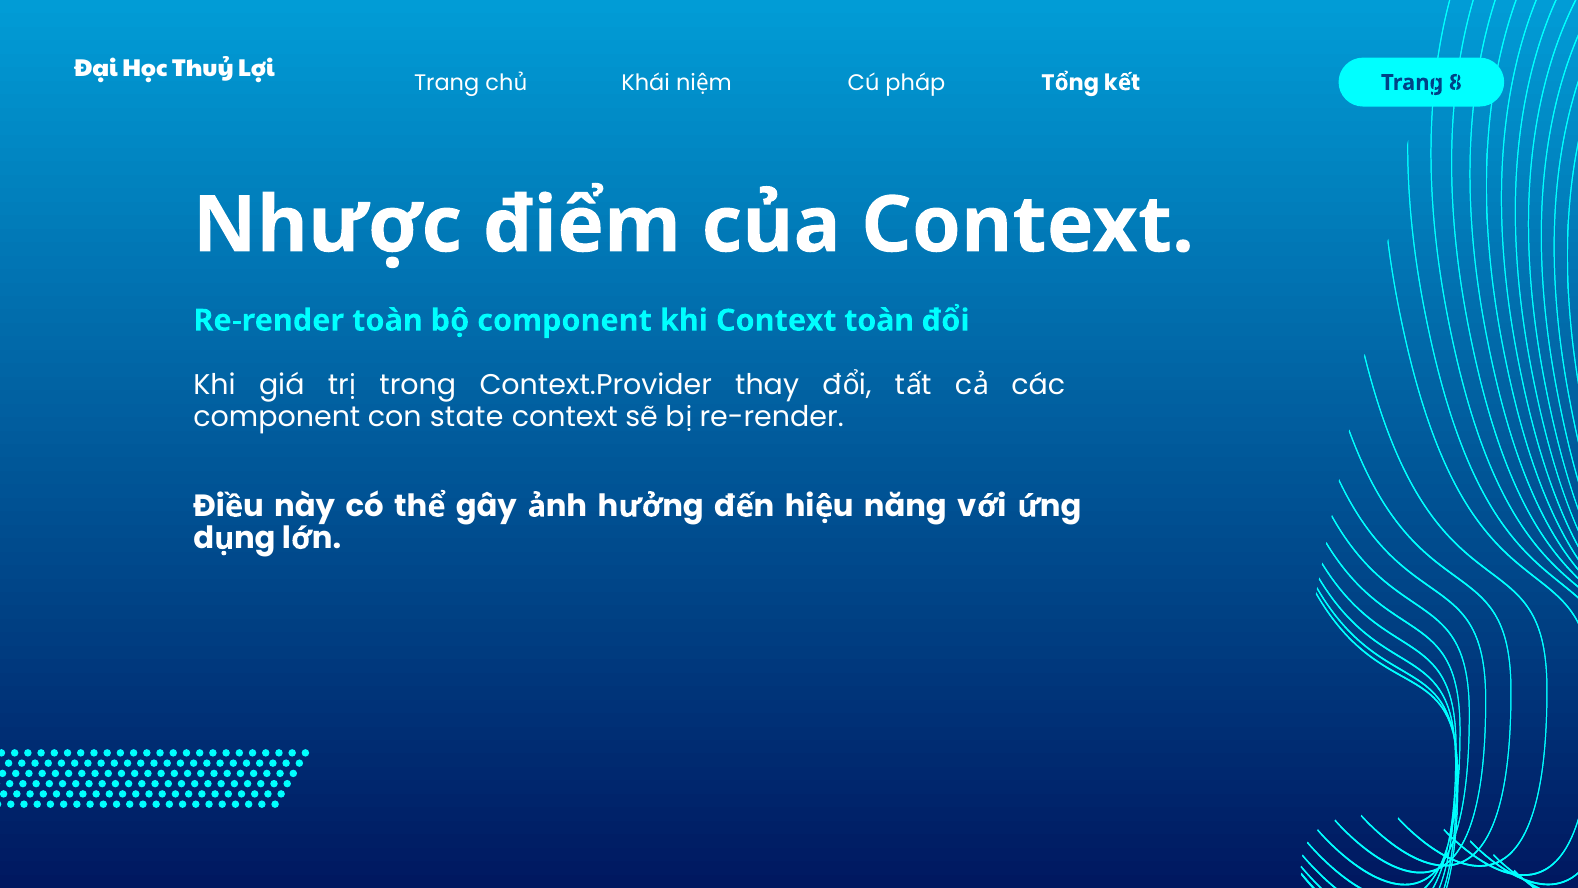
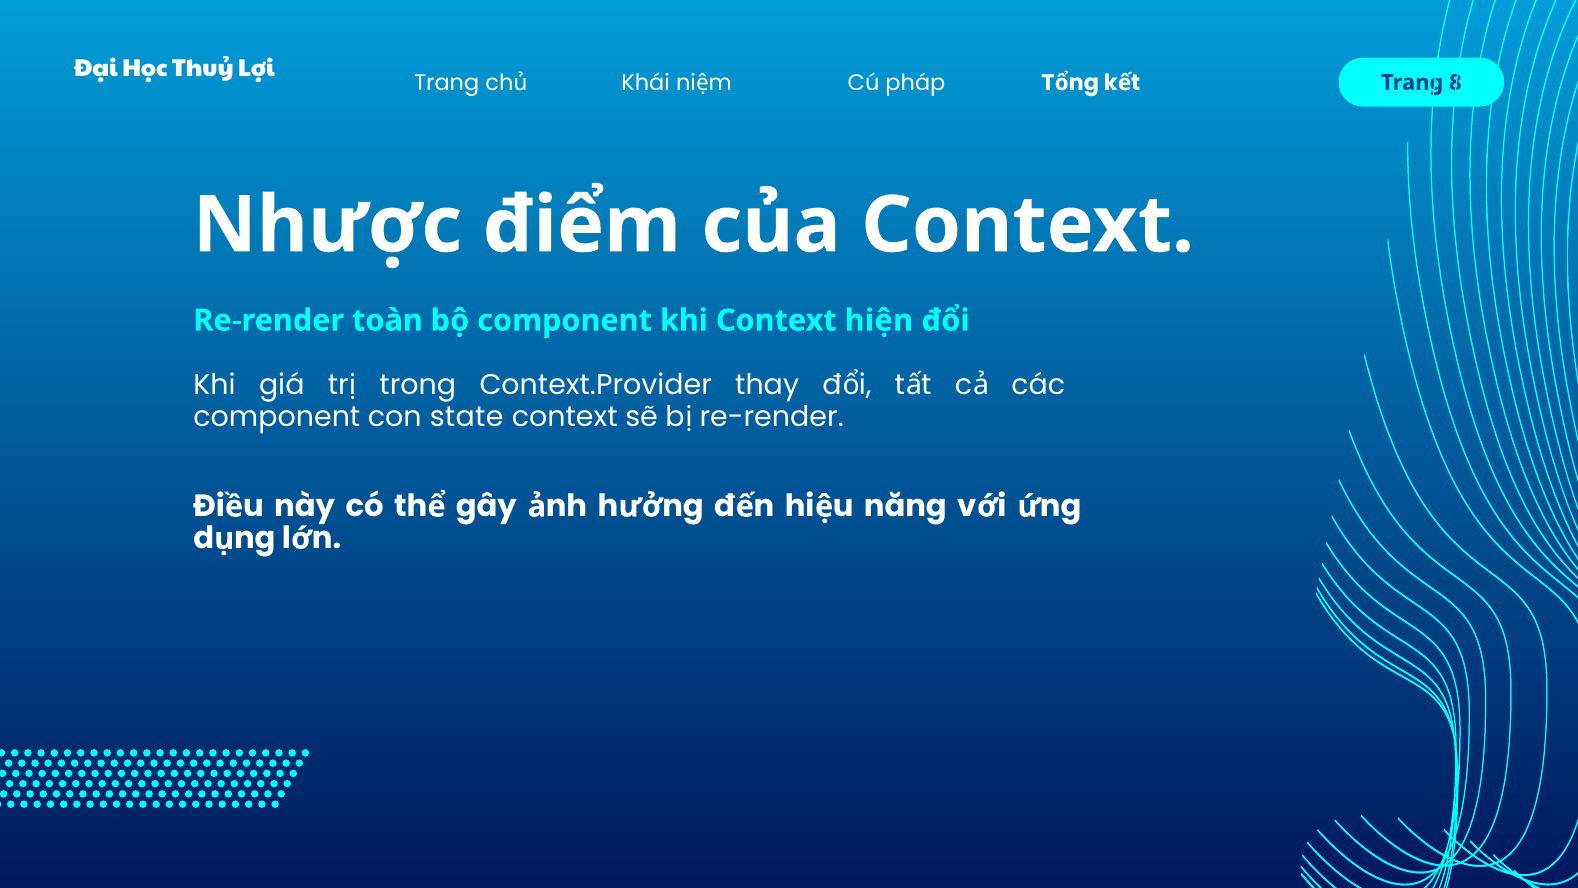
Context toàn: toàn -> hiện
